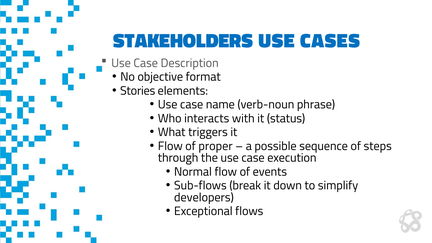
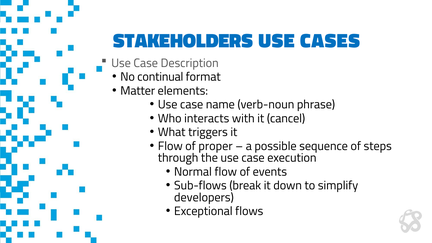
objective: objective -> continual
Stories: Stories -> Matter
status: status -> cancel
